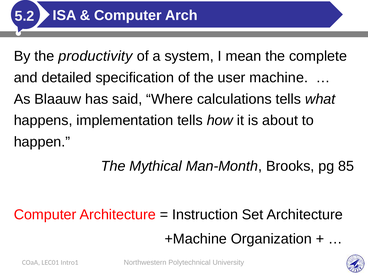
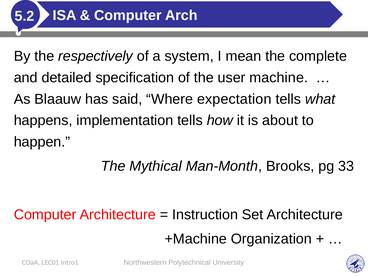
productivity: productivity -> respectively
calculations: calculations -> expectation
85: 85 -> 33
